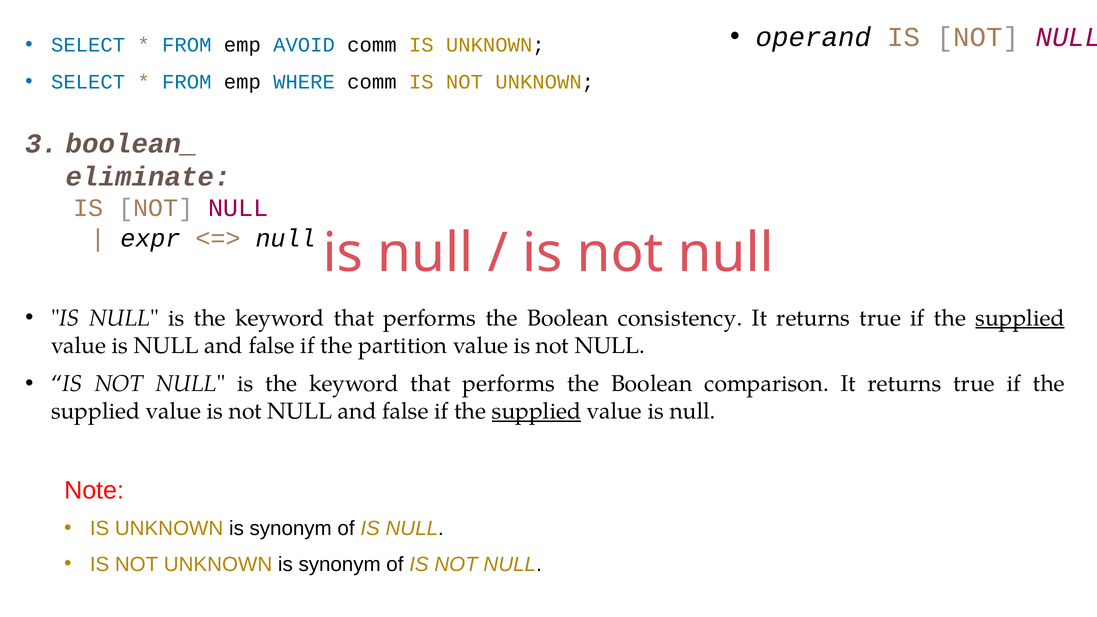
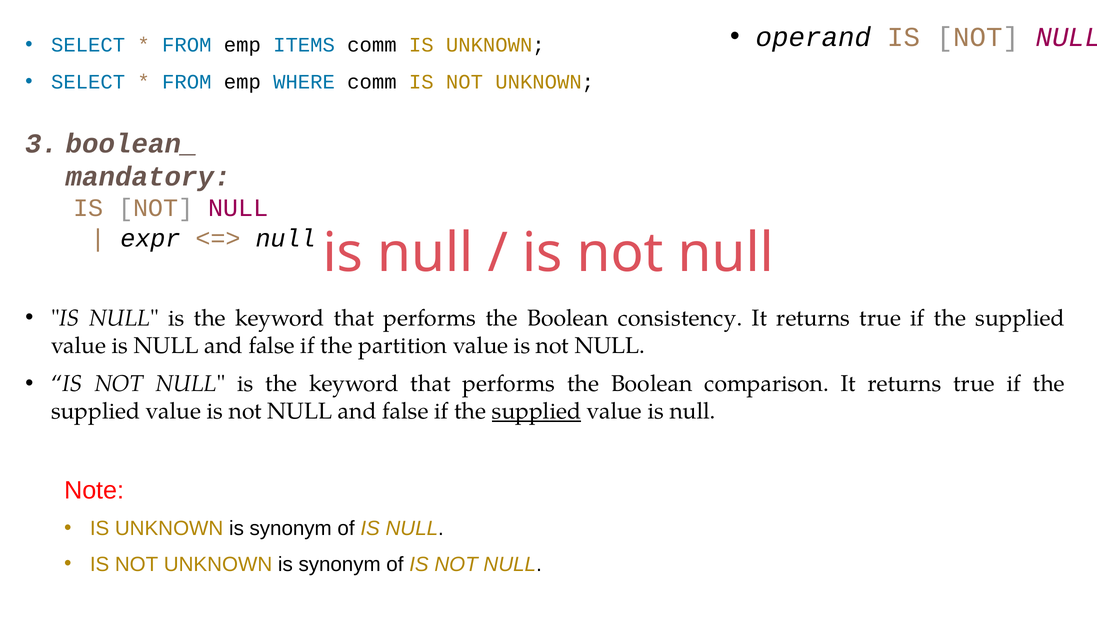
AVOID: AVOID -> ITEMS
eliminate: eliminate -> mandatory
supplied at (1020, 318) underline: present -> none
